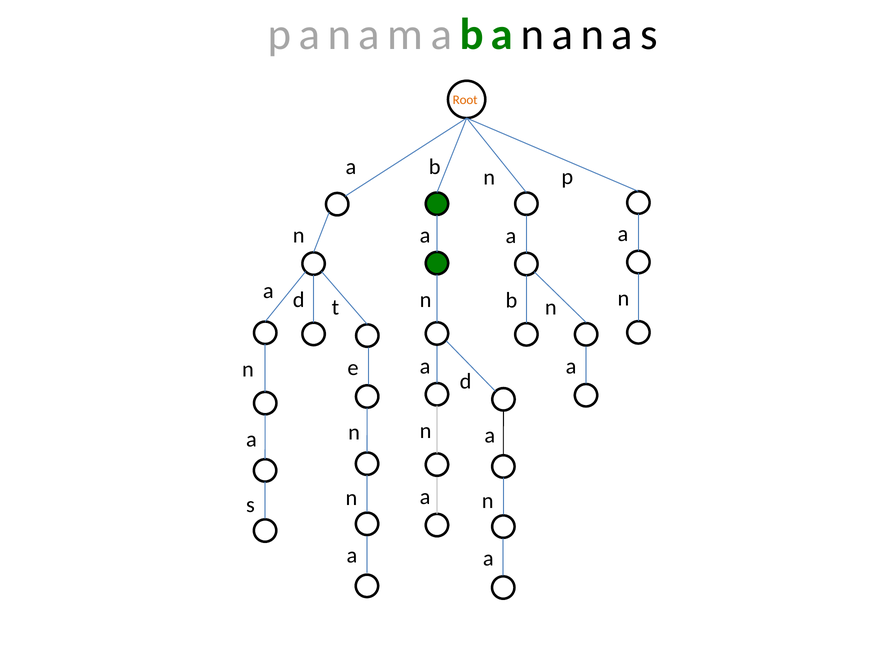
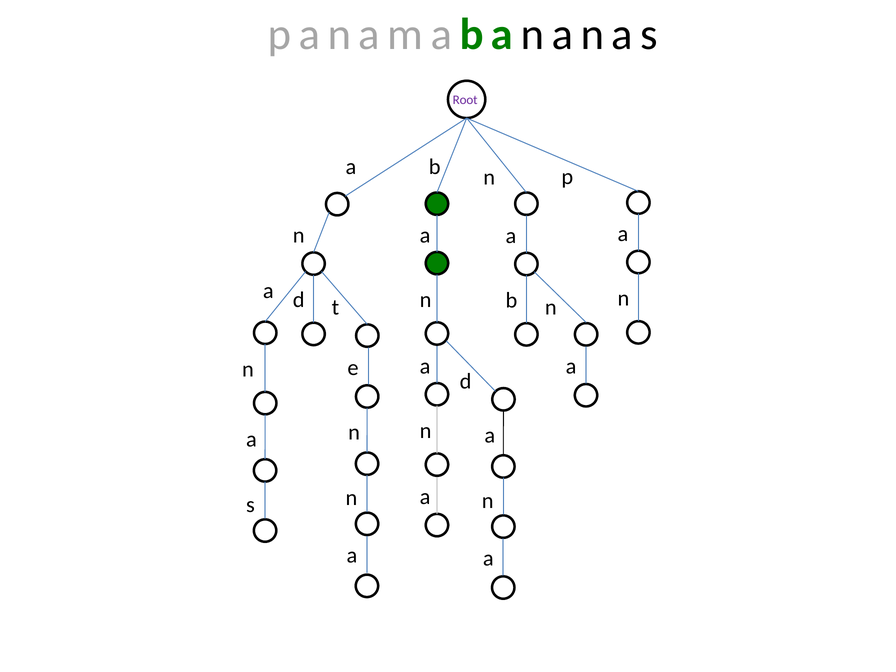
Root colour: orange -> purple
